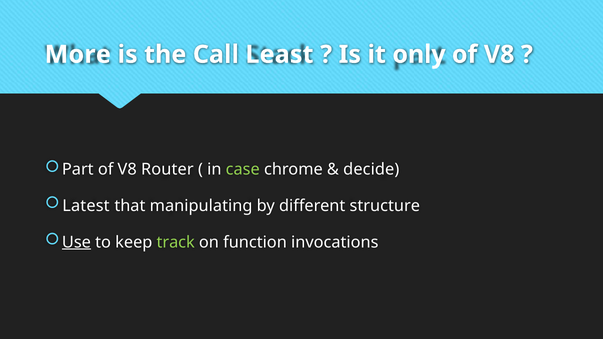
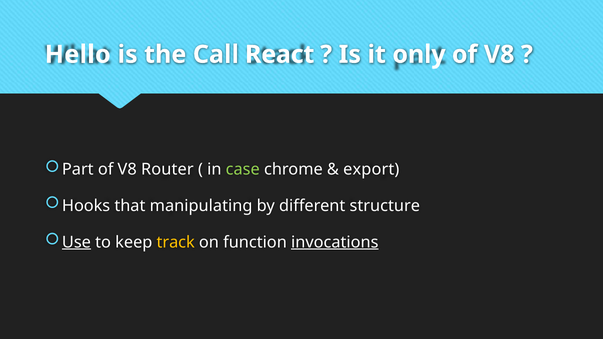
More: More -> Hello
Least: Least -> React
decide: decide -> export
Latest: Latest -> Hooks
track colour: light green -> yellow
invocations underline: none -> present
